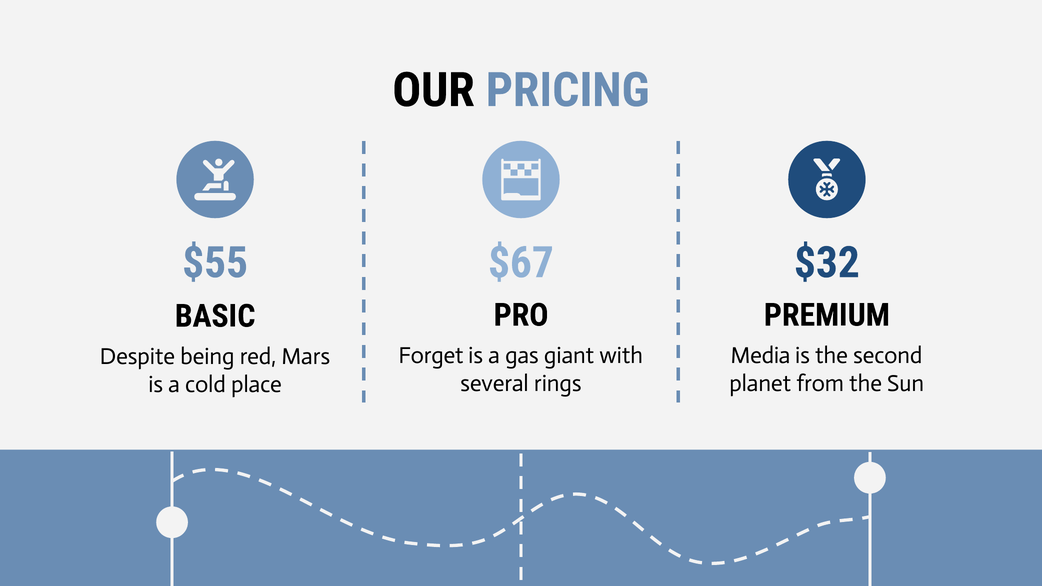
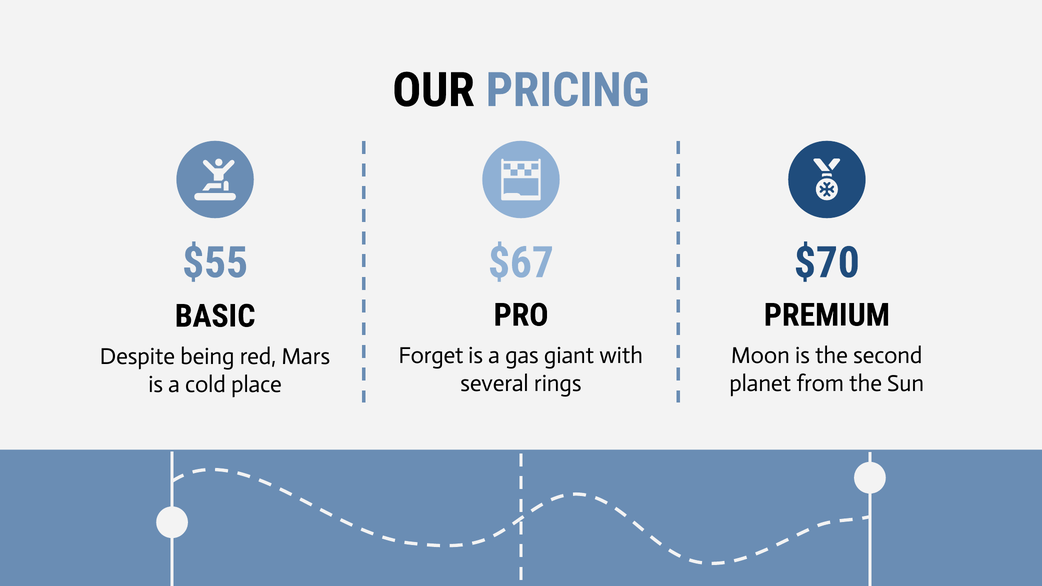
$32: $32 -> $70
Media: Media -> Moon
